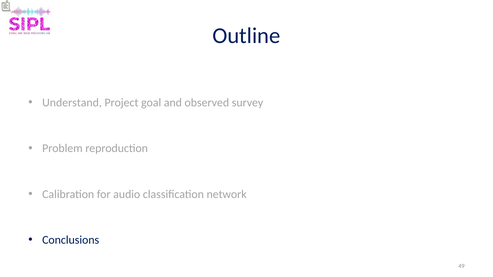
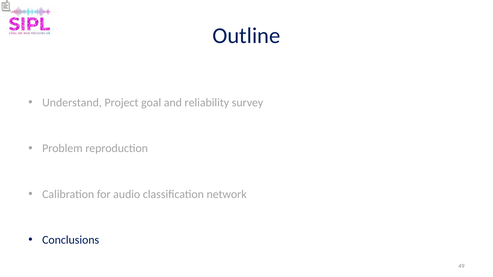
observed: observed -> reliability
